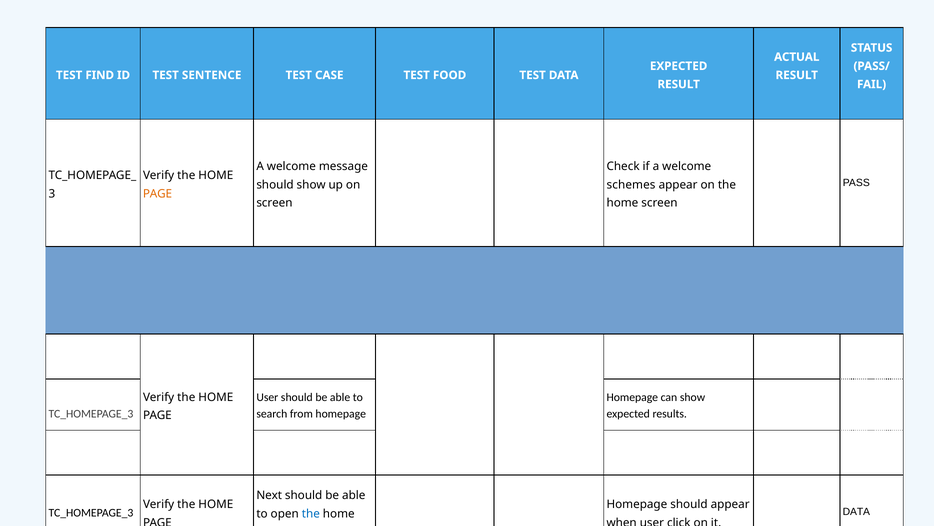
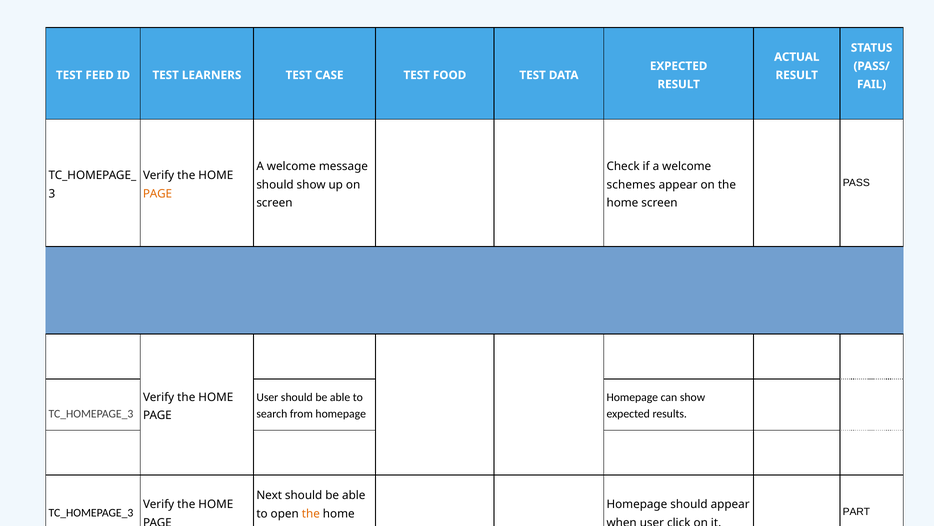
FIND: FIND -> FEED
SENTENCE: SENTENCE -> LEARNERS
DATA at (856, 511): DATA -> PART
the at (311, 513) colour: blue -> orange
